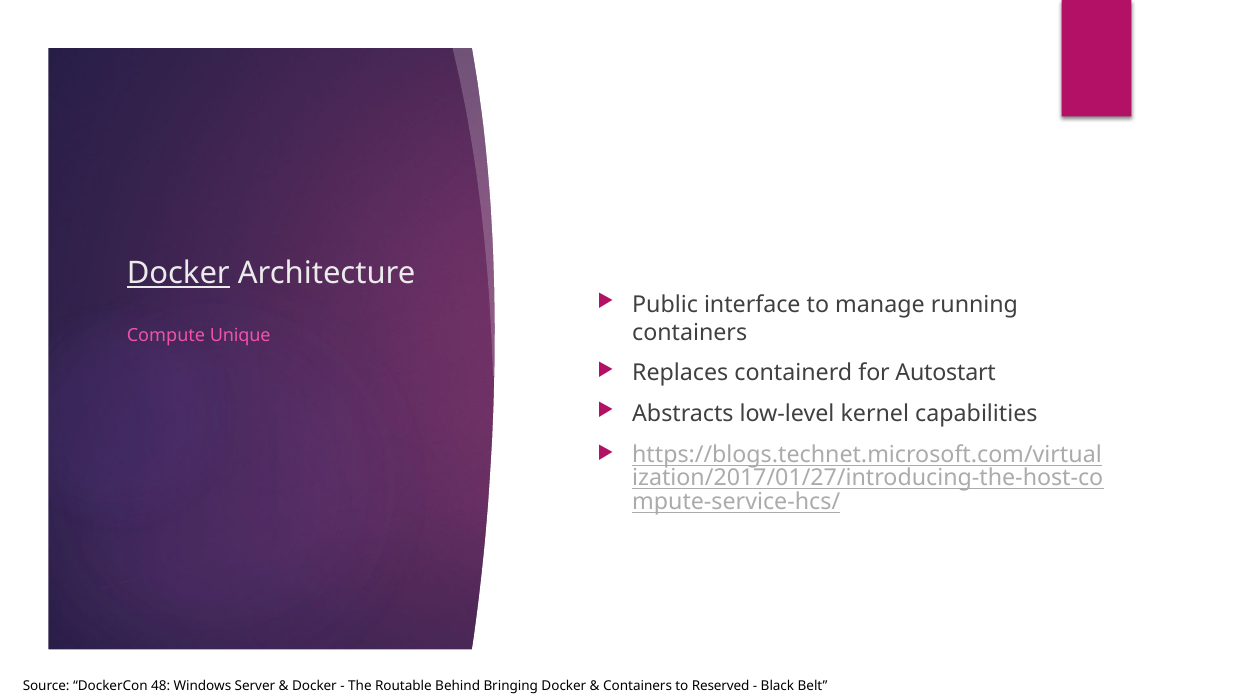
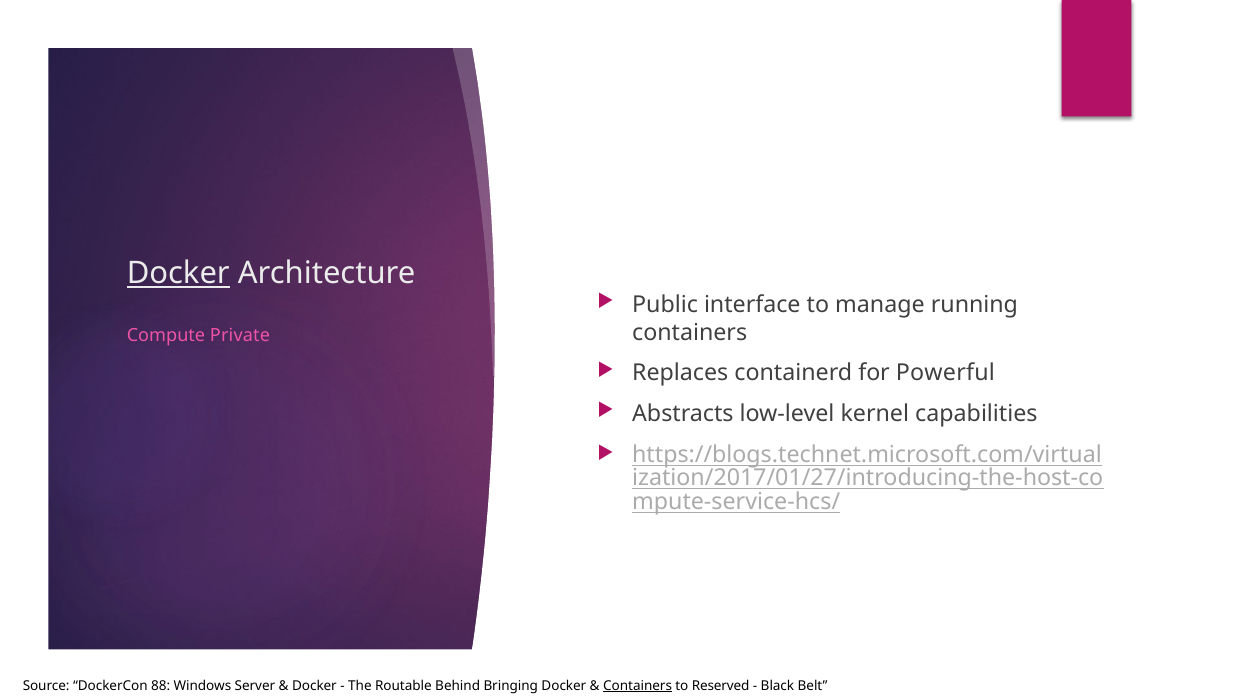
Unique: Unique -> Private
Autostart: Autostart -> Powerful
48: 48 -> 88
Containers at (638, 685) underline: none -> present
